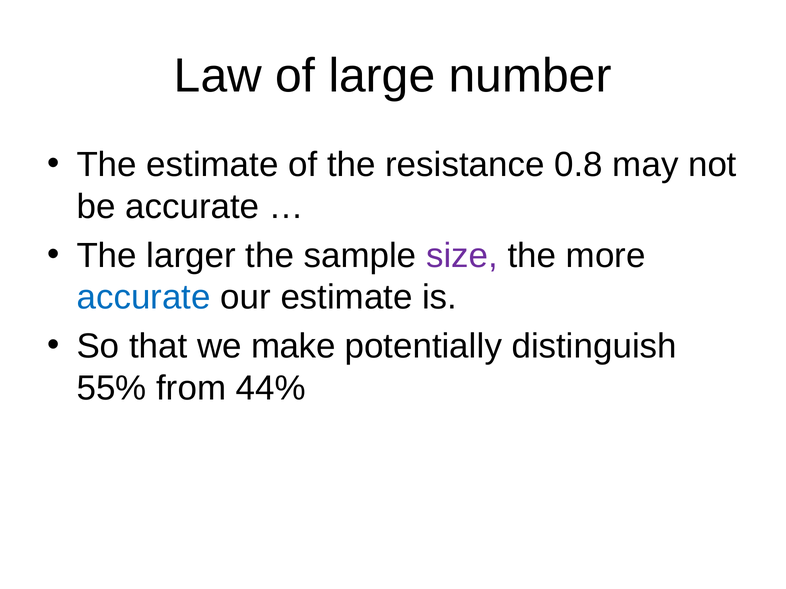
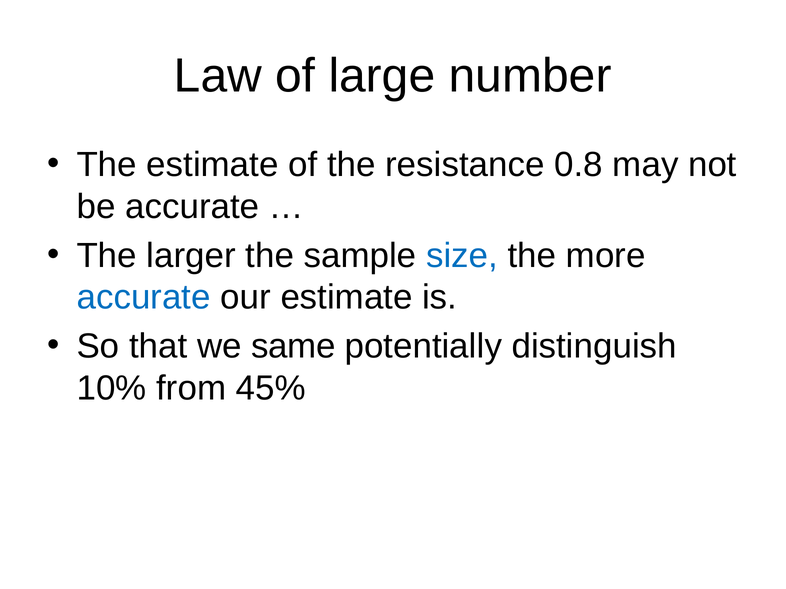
size colour: purple -> blue
make: make -> same
55%: 55% -> 10%
44%: 44% -> 45%
